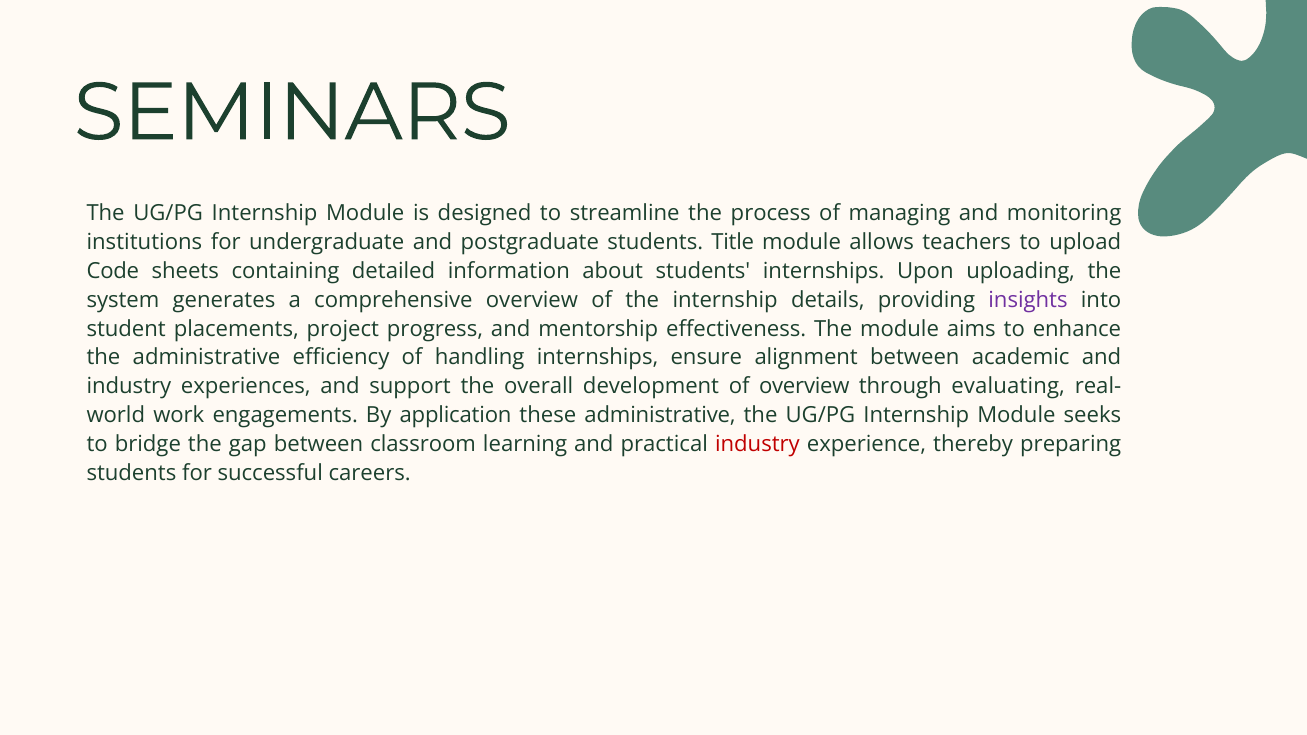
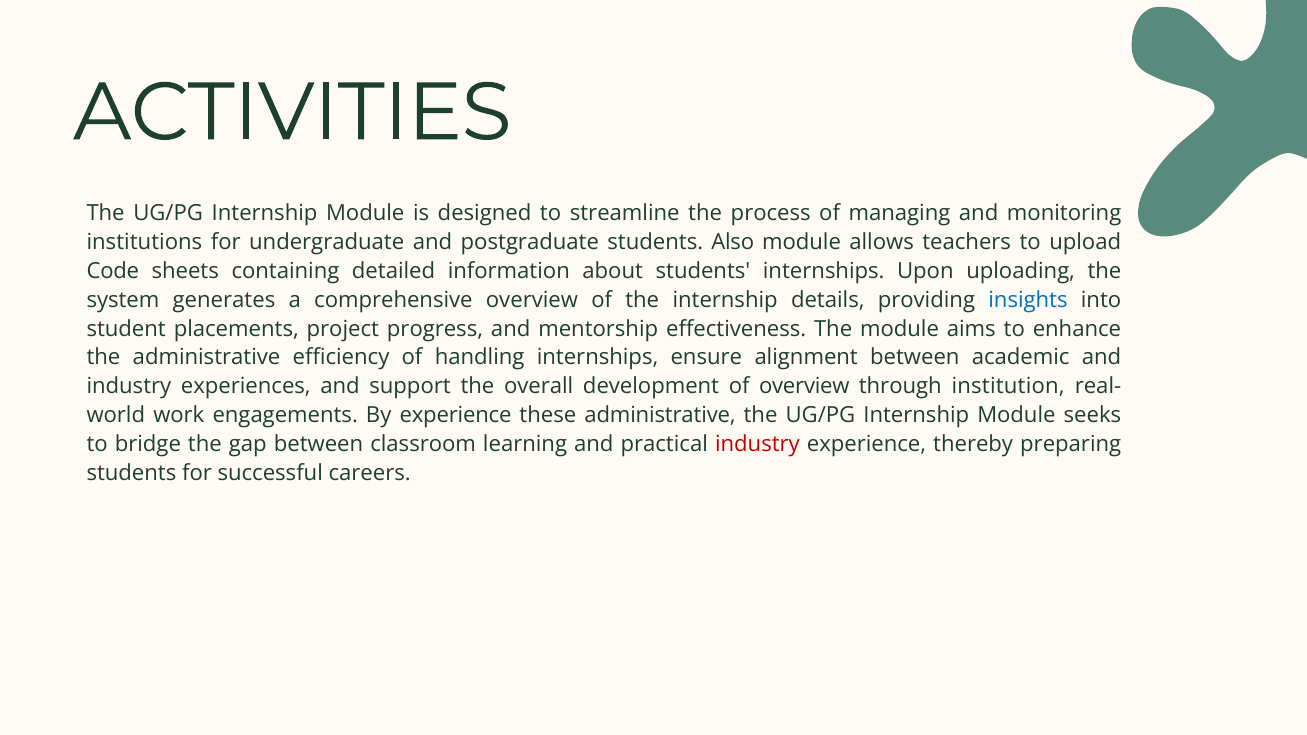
SEMINARS: SEMINARS -> ACTIVITIES
Title: Title -> Also
insights colour: purple -> blue
evaluating: evaluating -> institution
By application: application -> experience
